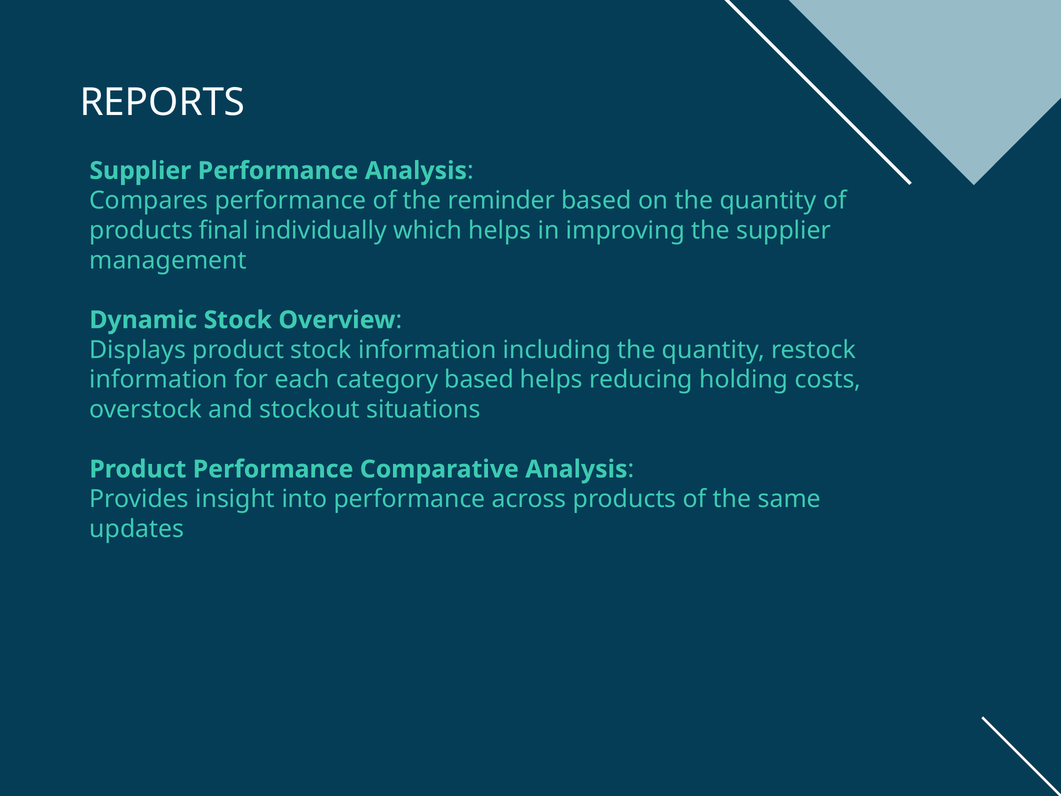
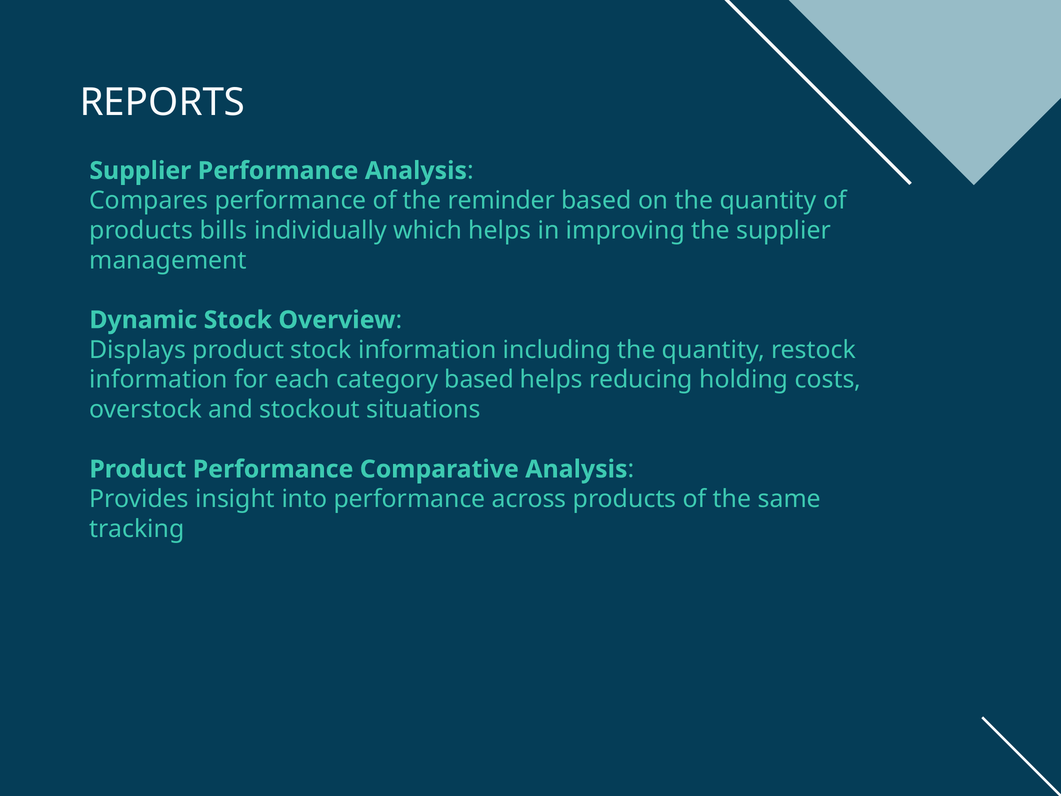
final: final -> bills
updates: updates -> tracking
